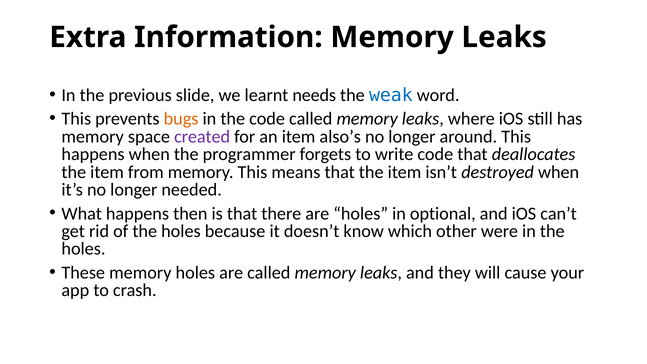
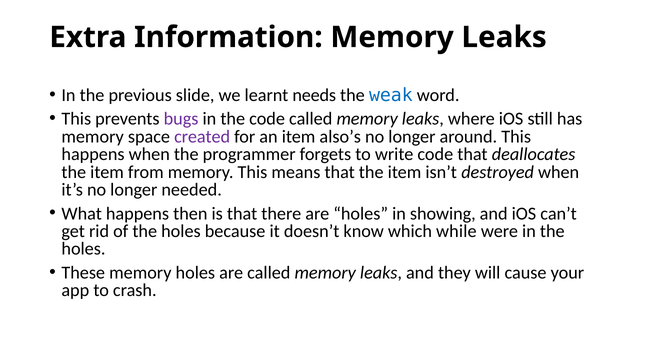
bugs colour: orange -> purple
optional: optional -> showing
other: other -> while
